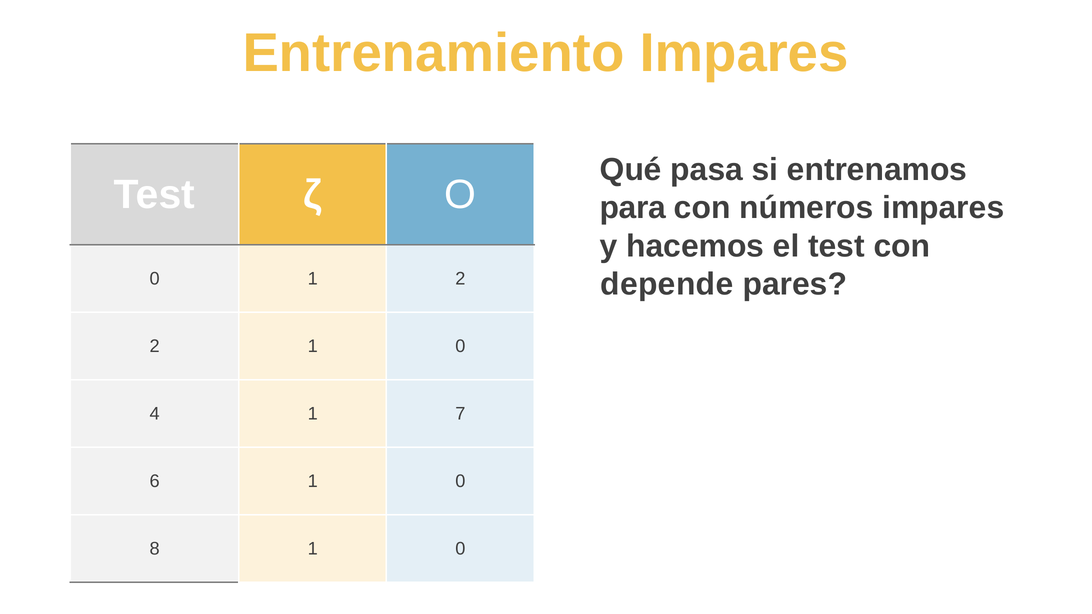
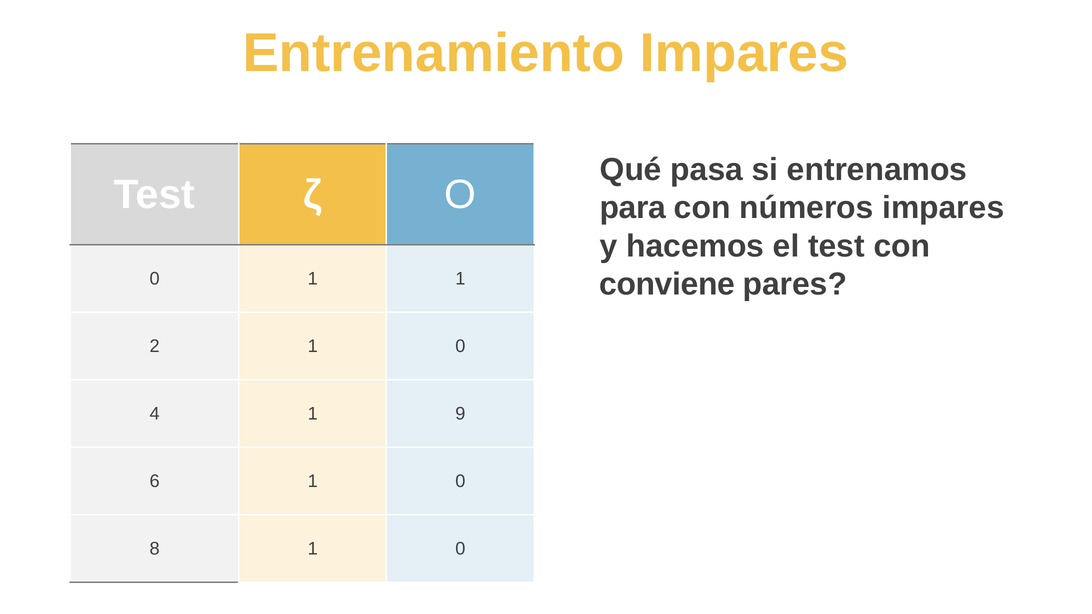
depende: depende -> conviene
1 2: 2 -> 1
7: 7 -> 9
